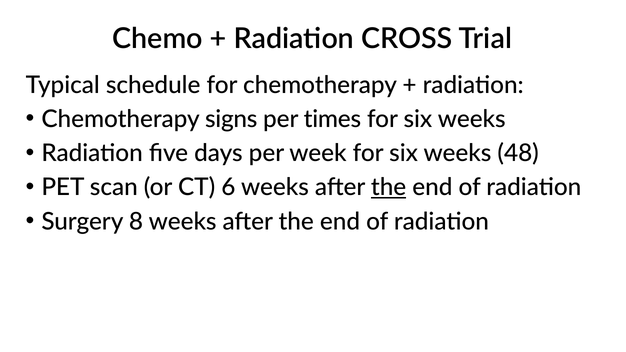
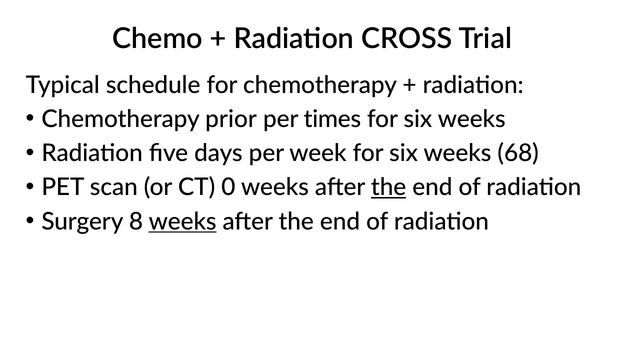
signs: signs -> prior
48: 48 -> 68
6: 6 -> 0
weeks at (183, 222) underline: none -> present
